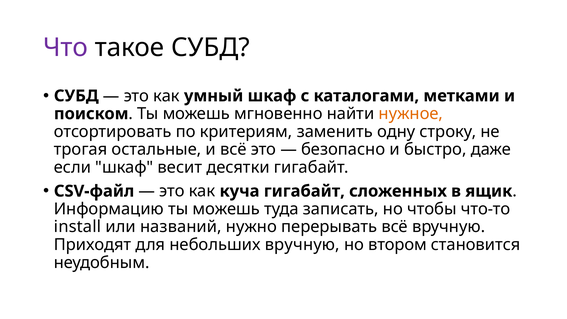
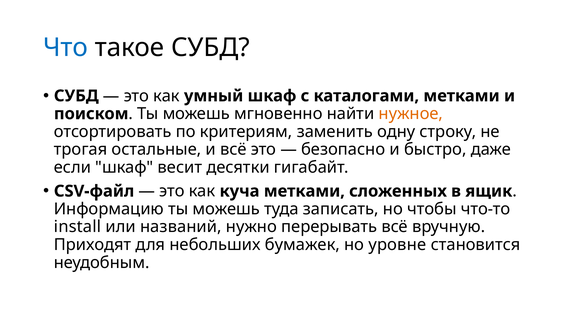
Что colour: purple -> blue
куча гигабайт: гигабайт -> метками
небольших вручную: вручную -> бумажек
втором: втором -> уровне
